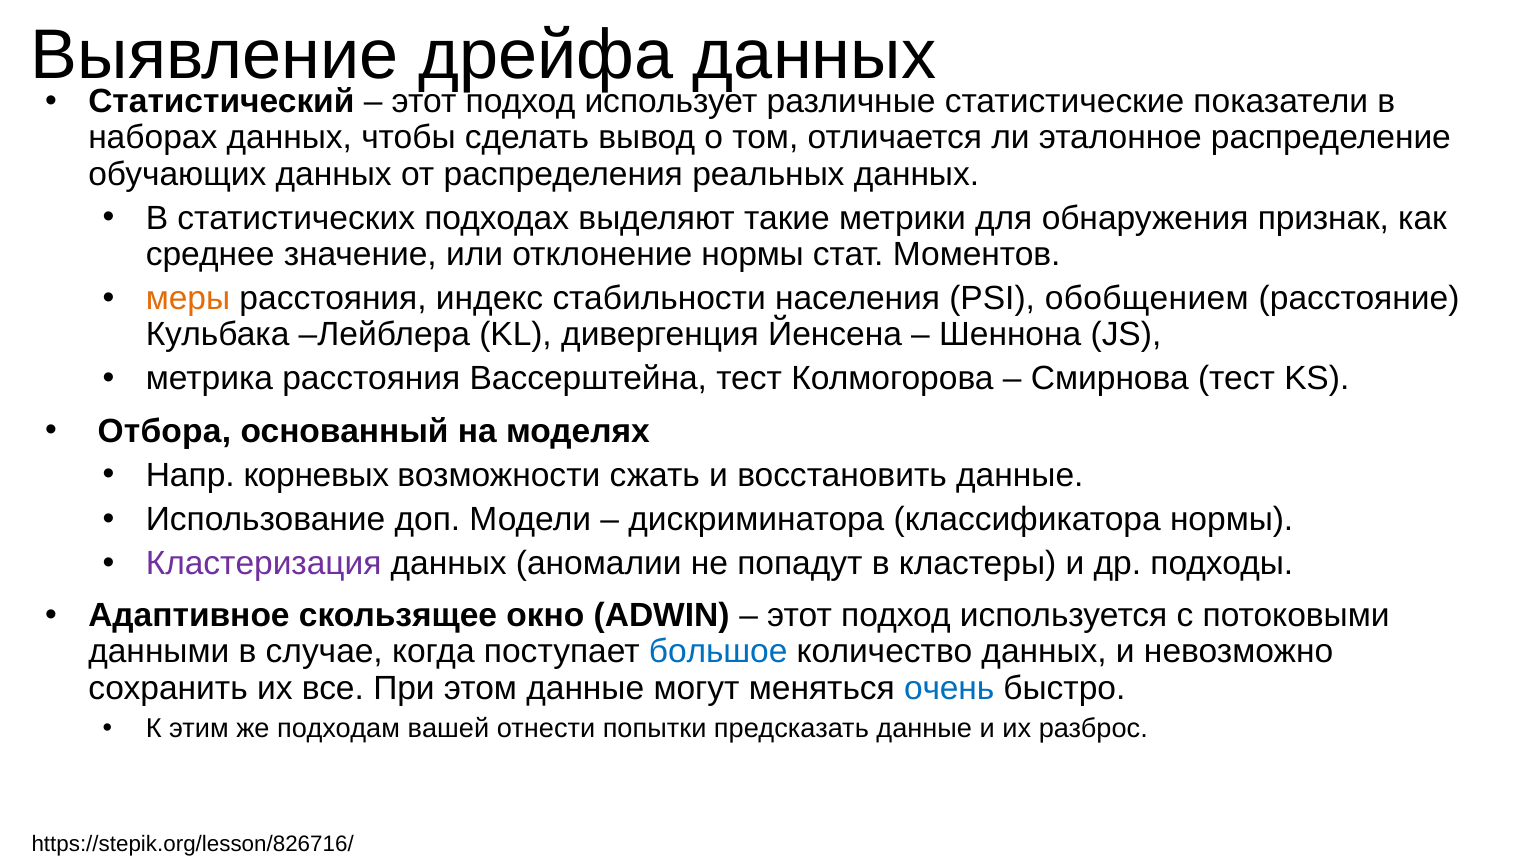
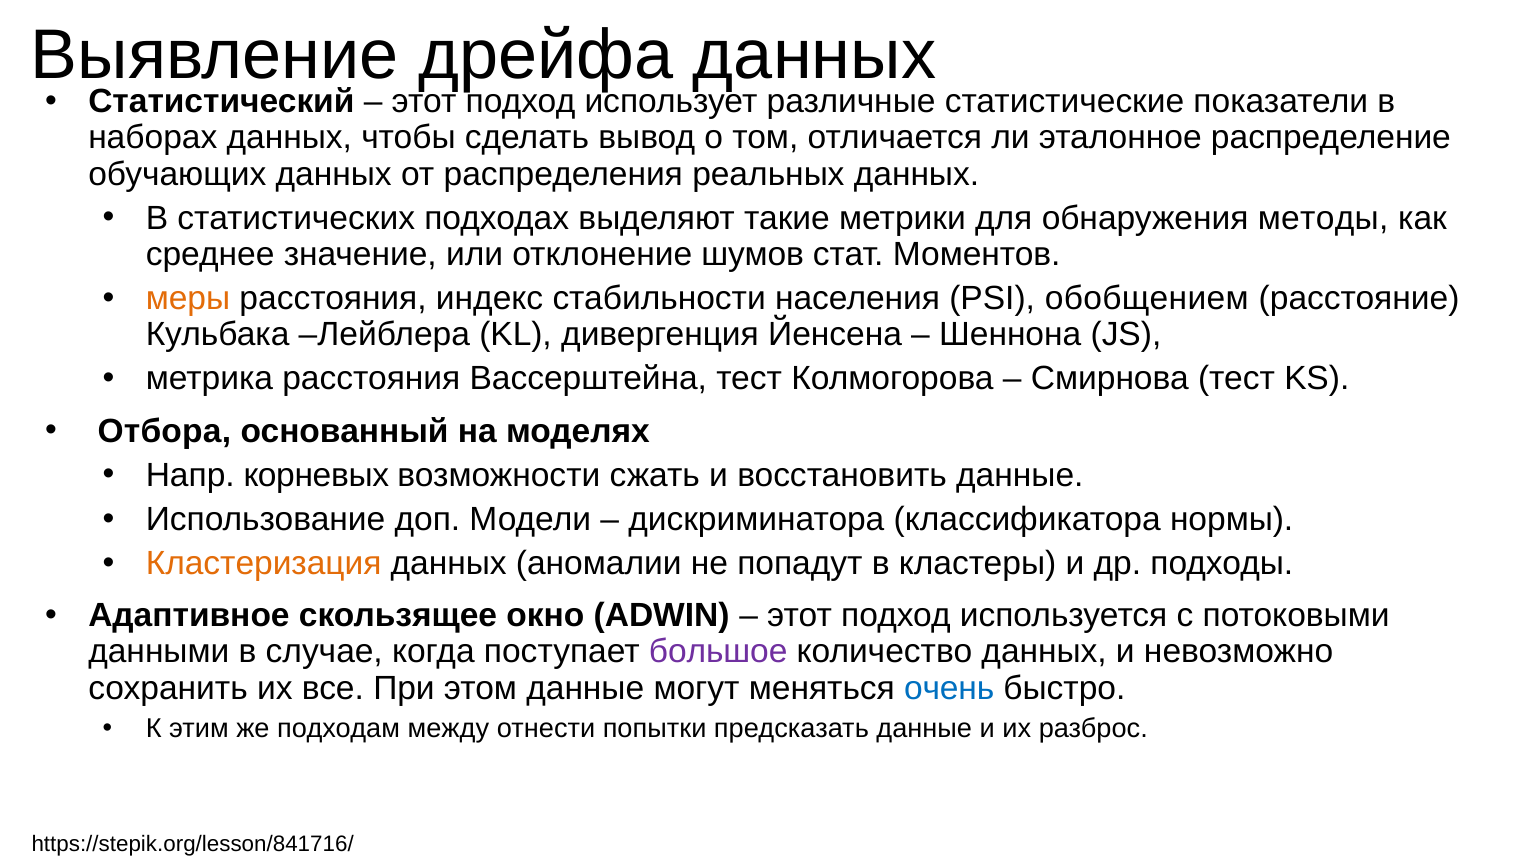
признак: признак -> методы
отклонение нормы: нормы -> шумов
Кластеризация colour: purple -> orange
большое colour: blue -> purple
вашей: вашей -> между
https://stepik.org/lesson/826716/: https://stepik.org/lesson/826716/ -> https://stepik.org/lesson/841716/
